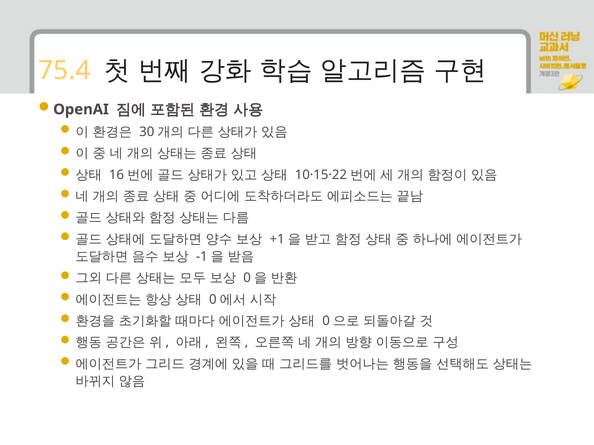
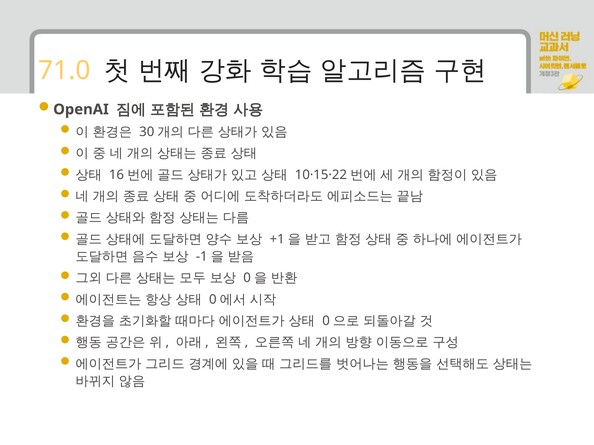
75.4: 75.4 -> 71.0
